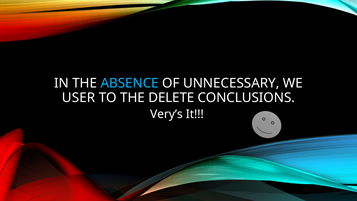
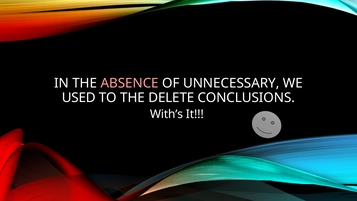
ABSENCE colour: light blue -> pink
USER: USER -> USED
Very’s: Very’s -> With’s
